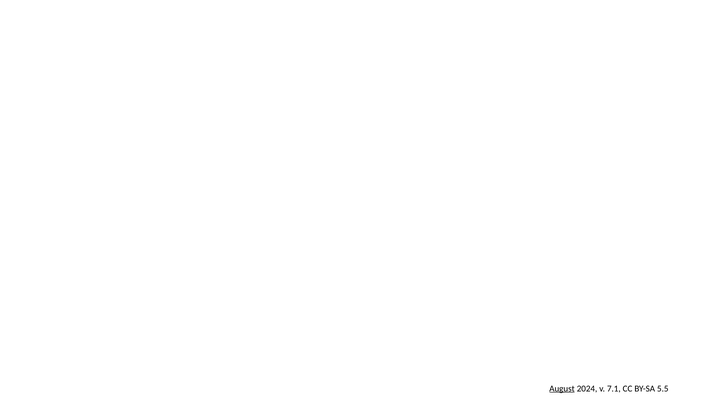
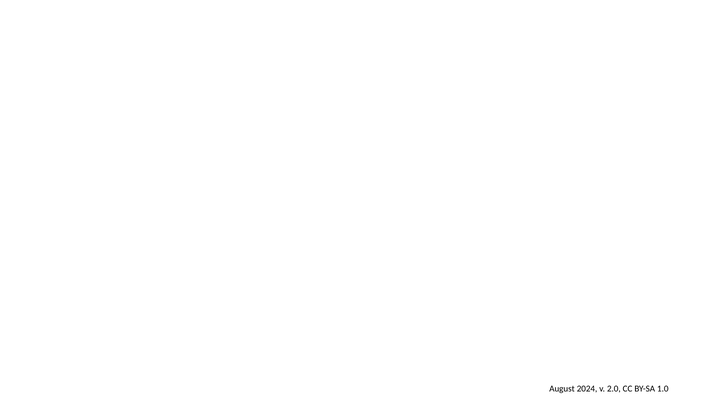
August underline: present -> none
7.1: 7.1 -> 2.0
5.5: 5.5 -> 1.0
